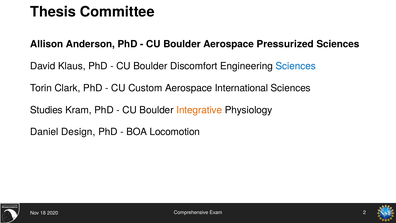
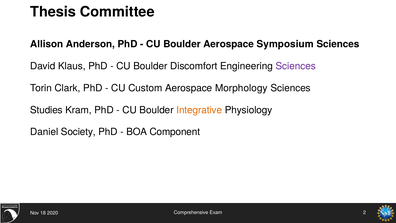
Pressurized: Pressurized -> Symposium
Sciences at (296, 66) colour: blue -> purple
International: International -> Morphology
Design: Design -> Society
Locomotion: Locomotion -> Component
